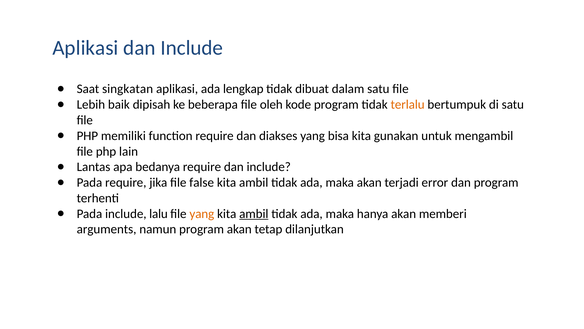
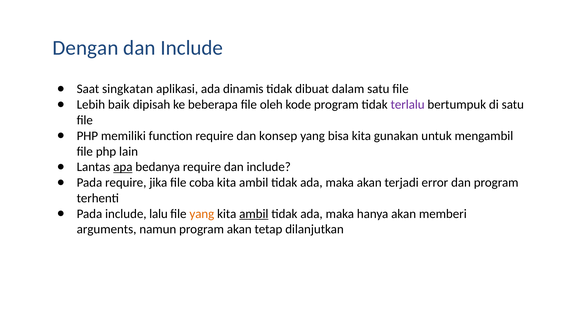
Aplikasi at (85, 48): Aplikasi -> Dengan
lengkap: lengkap -> dinamis
terlalu colour: orange -> purple
diakses: diakses -> konsep
apa underline: none -> present
false: false -> coba
